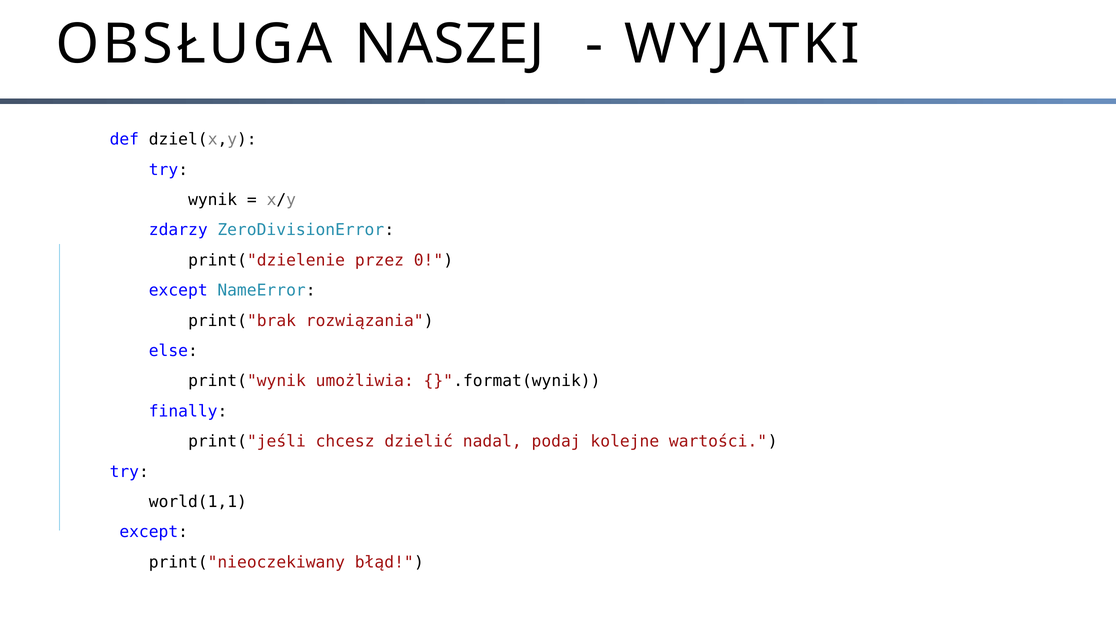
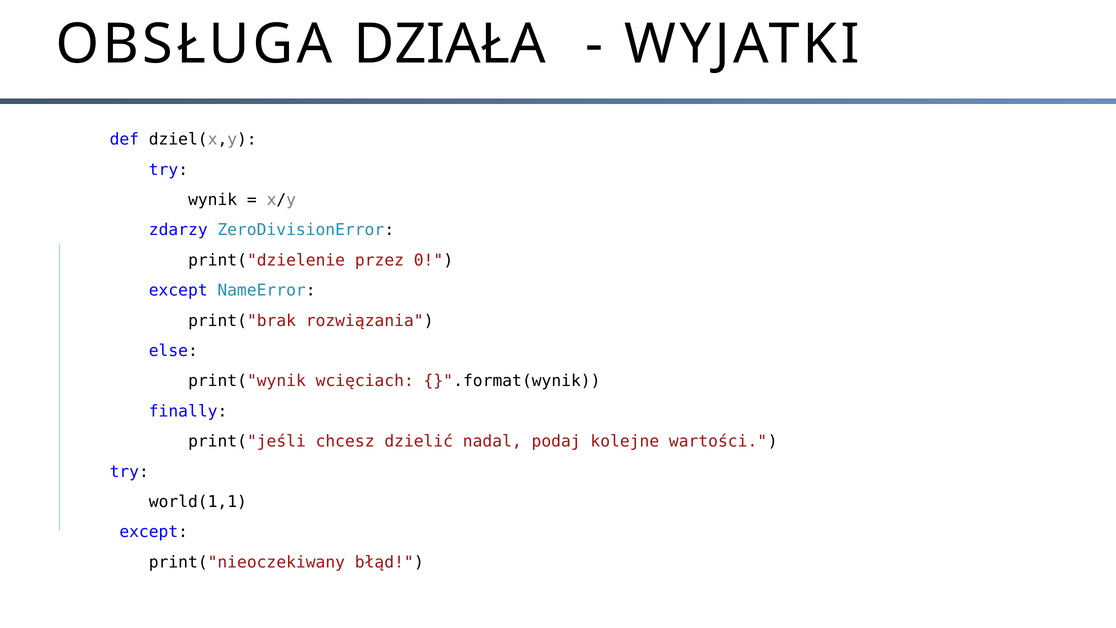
NASZEJ: NASZEJ -> DZIAŁA
umożliwia: umożliwia -> wcięciach
